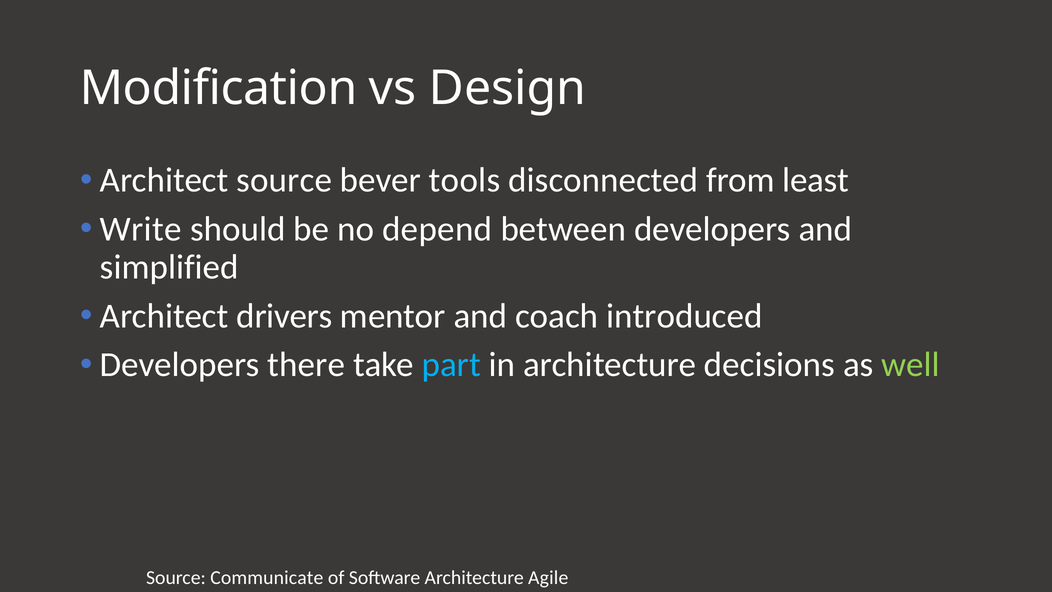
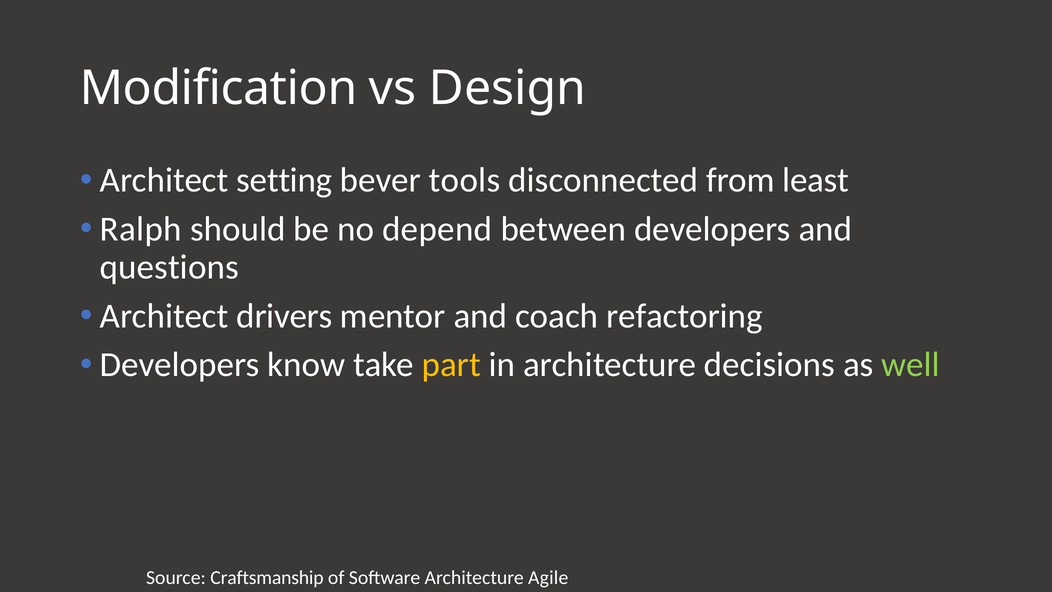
Architect source: source -> setting
Write: Write -> Ralph
simplified: simplified -> questions
introduced: introduced -> refactoring
there: there -> know
part colour: light blue -> yellow
Communicate: Communicate -> Craftsmanship
